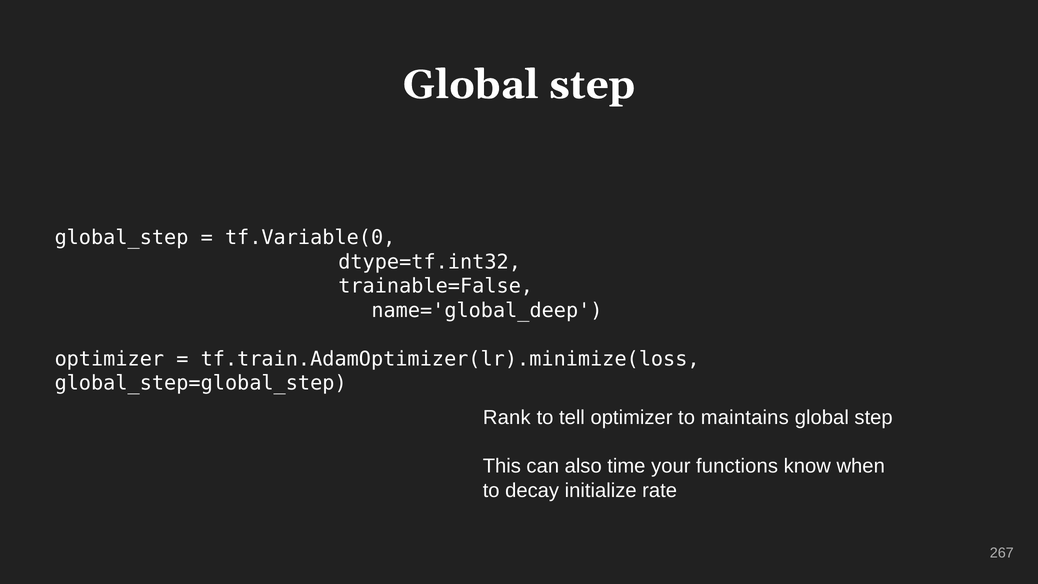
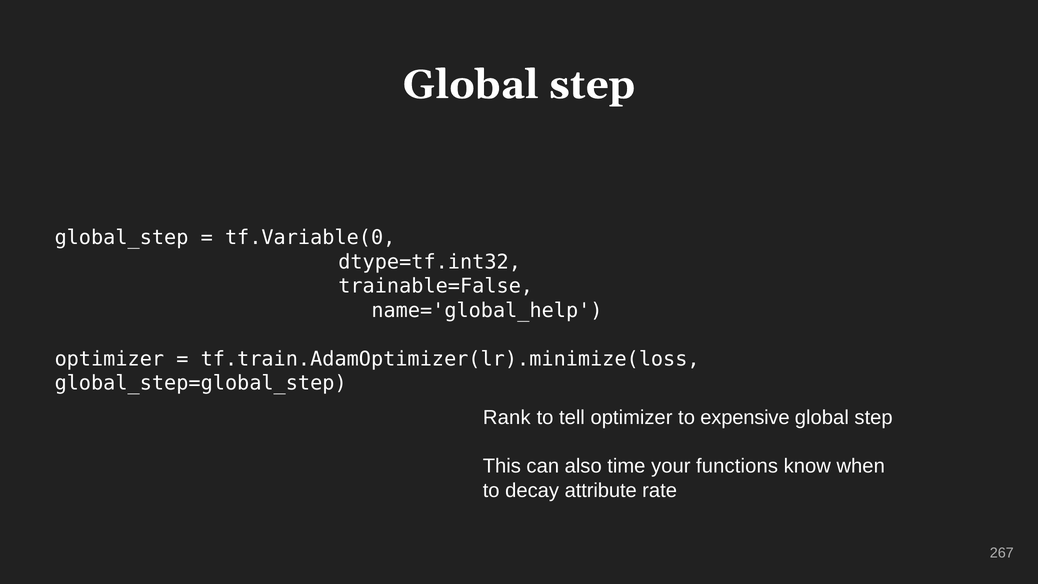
name='global_deep: name='global_deep -> name='global_help
maintains: maintains -> expensive
initialize: initialize -> attribute
